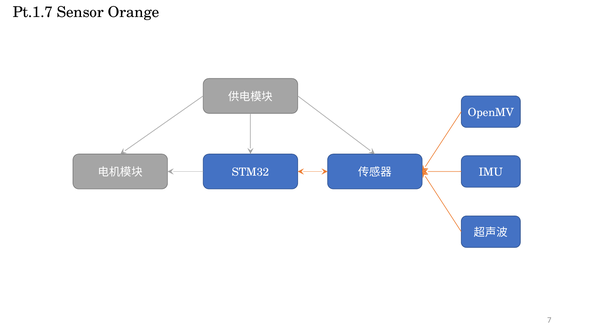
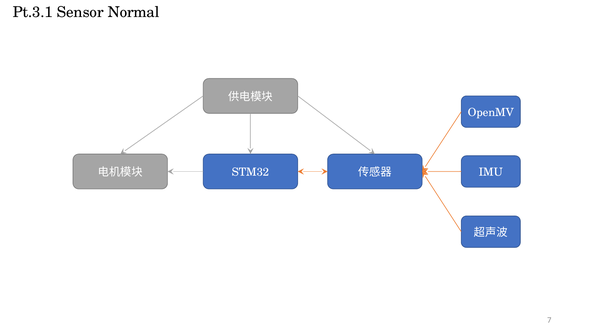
Pt.1.7: Pt.1.7 -> Pt.3.1
Orange: Orange -> Normal
